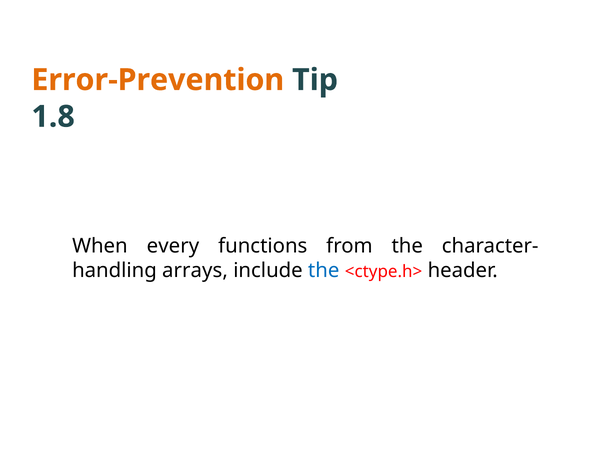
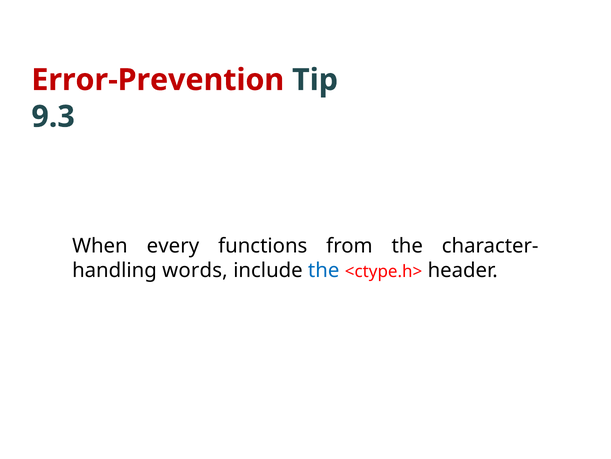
Error-Prevention colour: orange -> red
1.8: 1.8 -> 9.3
arrays: arrays -> words
